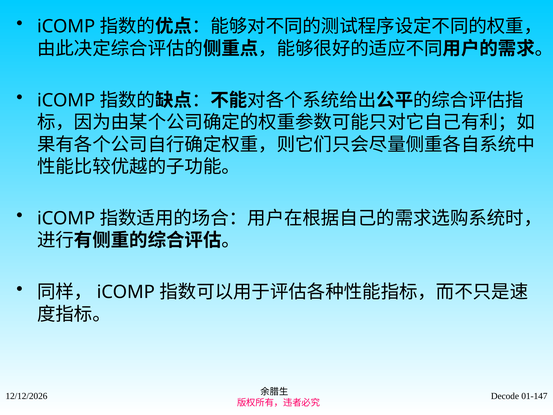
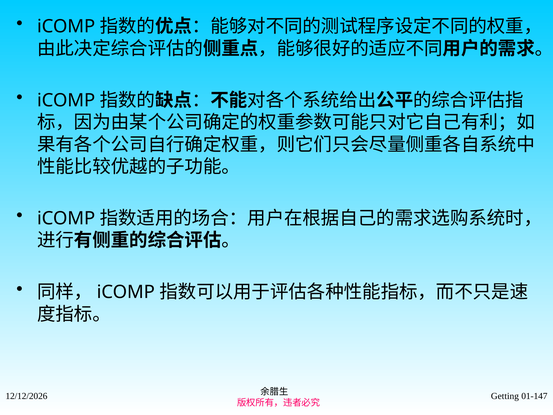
Decode: Decode -> Getting
